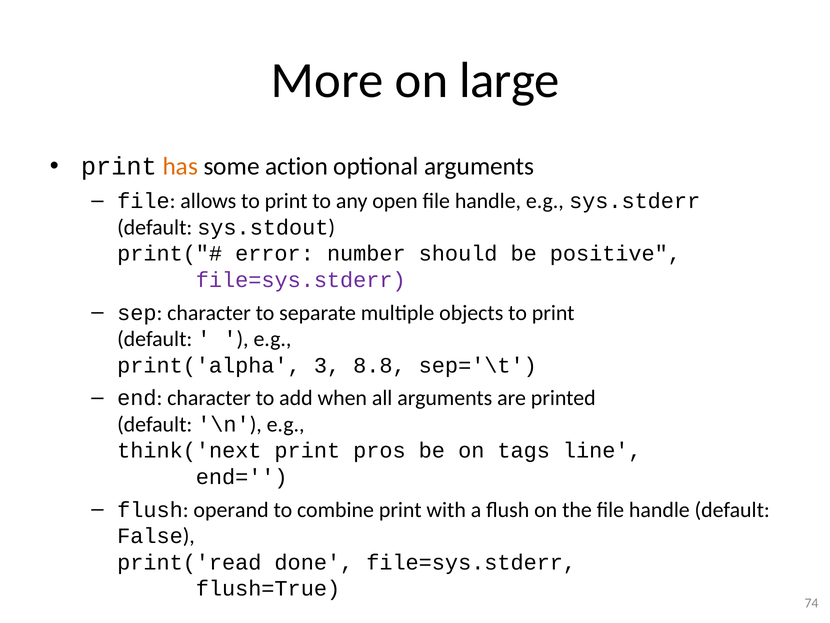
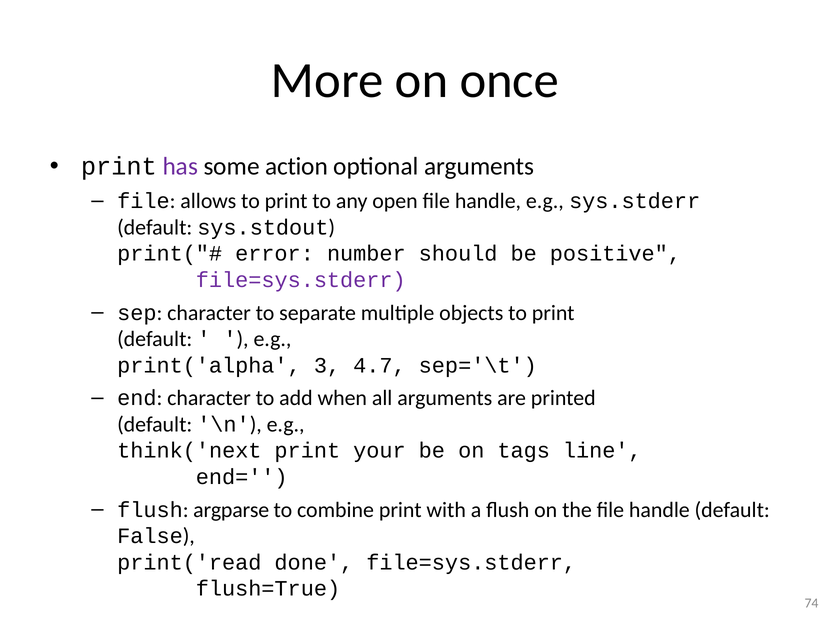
large: large -> once
has colour: orange -> purple
8.8: 8.8 -> 4.7
pros: pros -> your
operand: operand -> argparse
